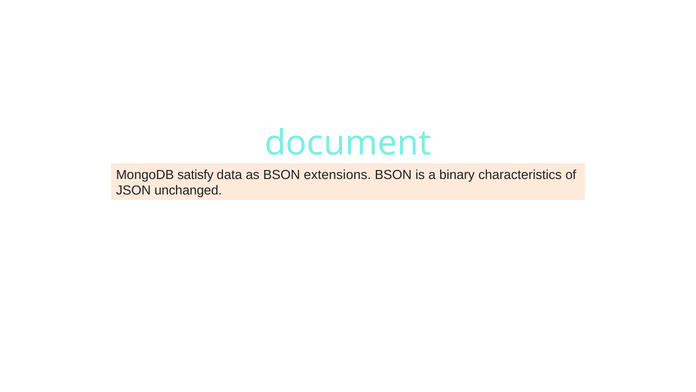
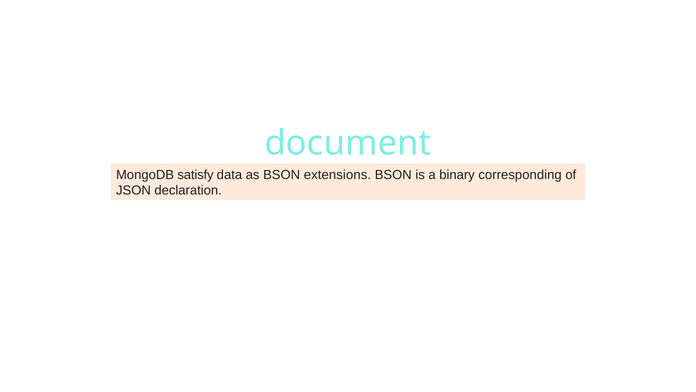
characteristics: characteristics -> corresponding
unchanged: unchanged -> declaration
